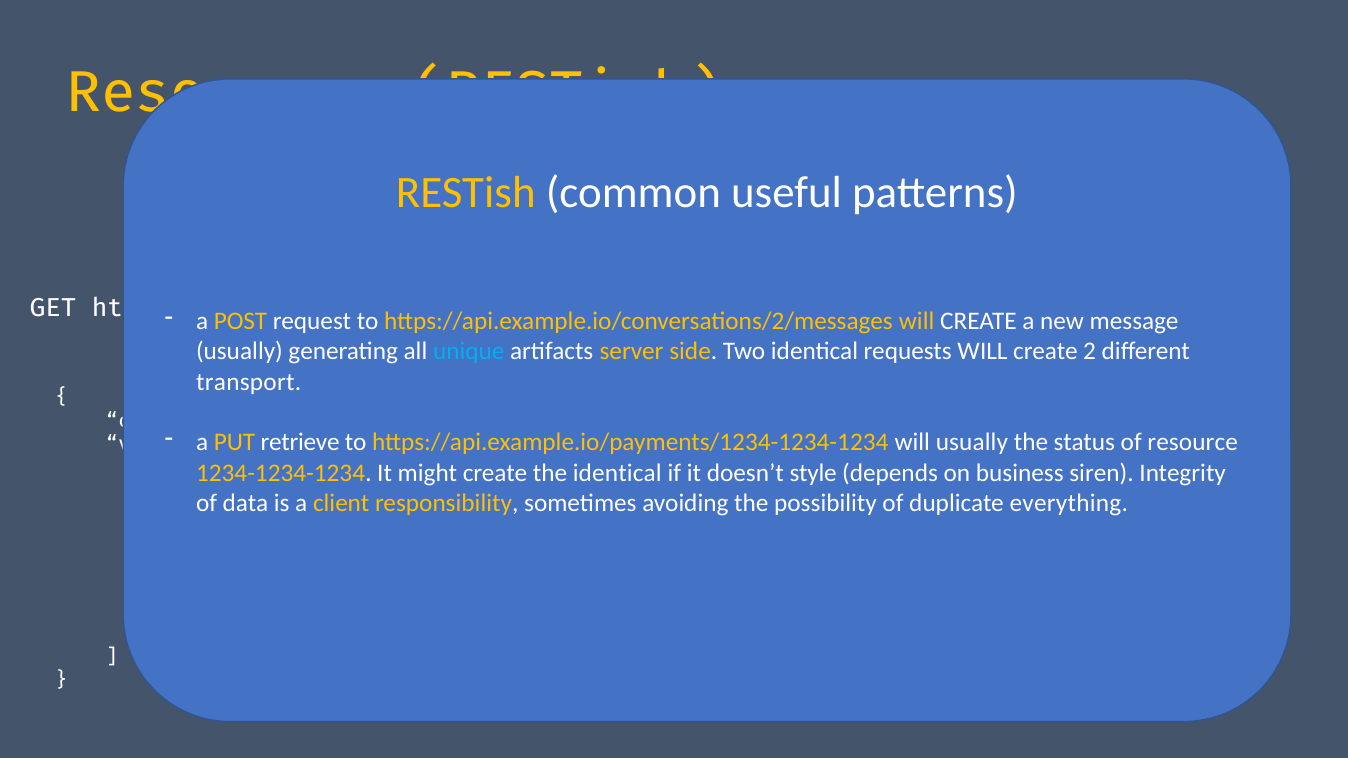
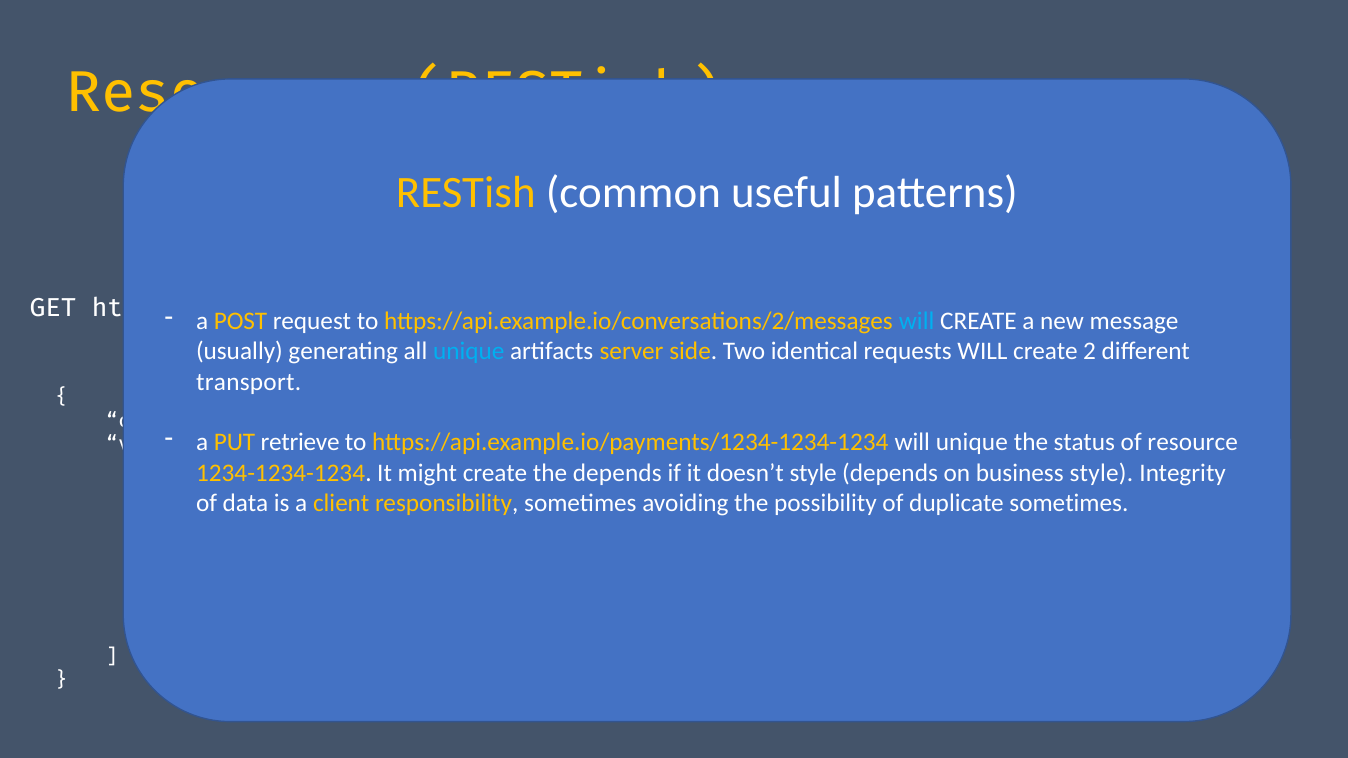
will at (917, 321) colour: yellow -> light blue
will usually: usually -> unique
the identical: identical -> depends
business siren: siren -> style
duplicate everything: everything -> sometimes
